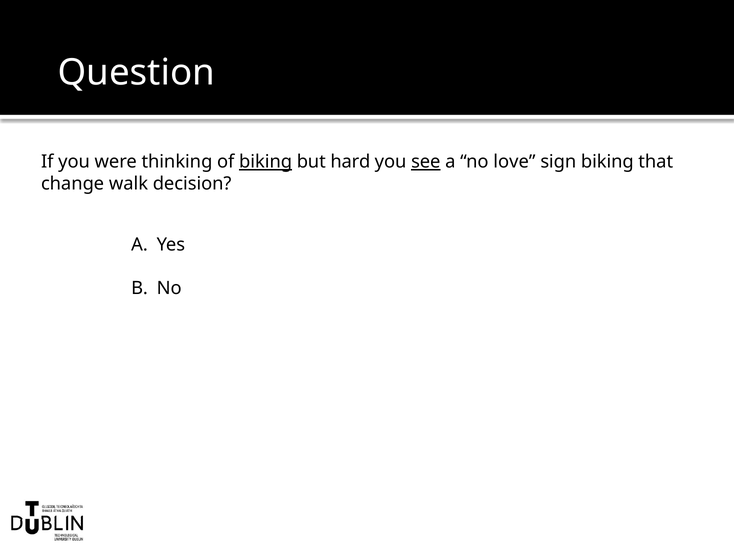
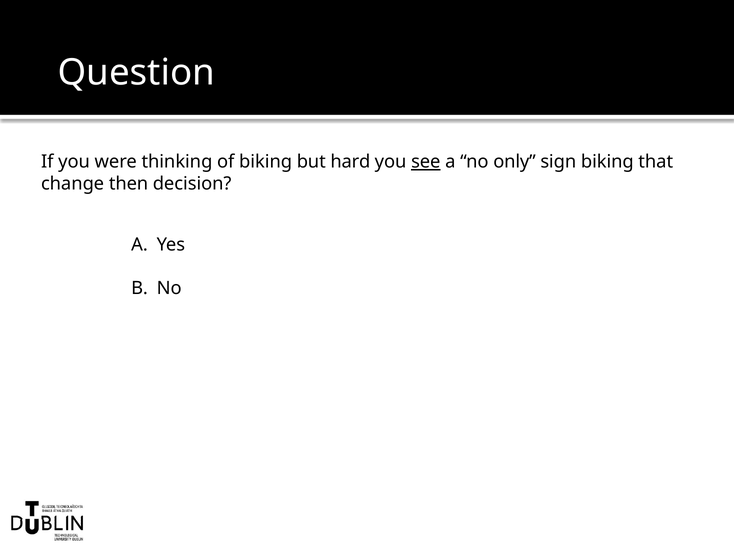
biking at (266, 162) underline: present -> none
love: love -> only
walk: walk -> then
